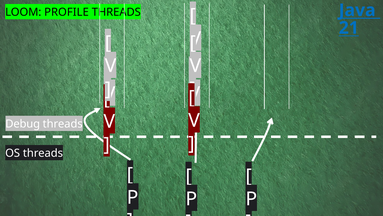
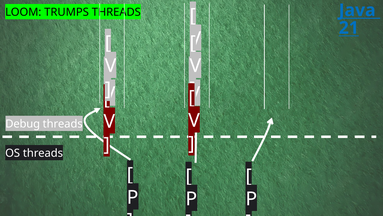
PROFILE: PROFILE -> TRUMPS
